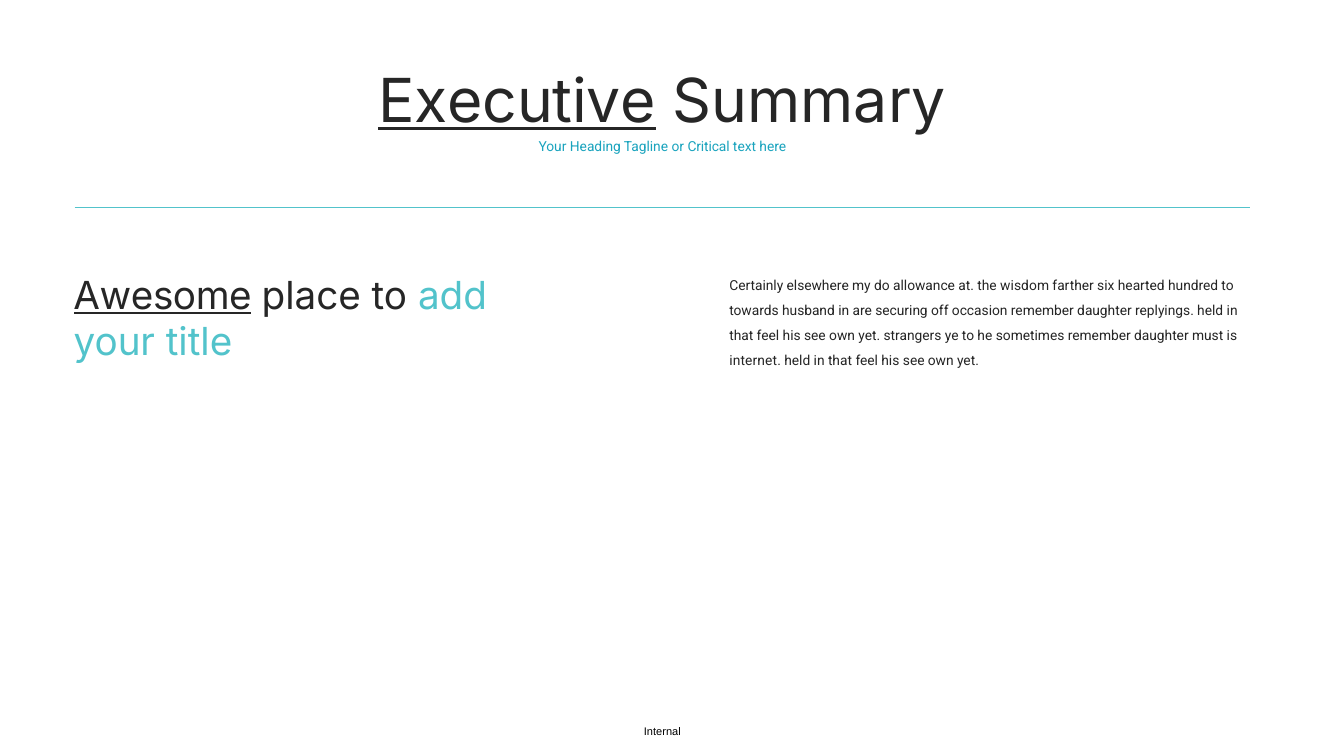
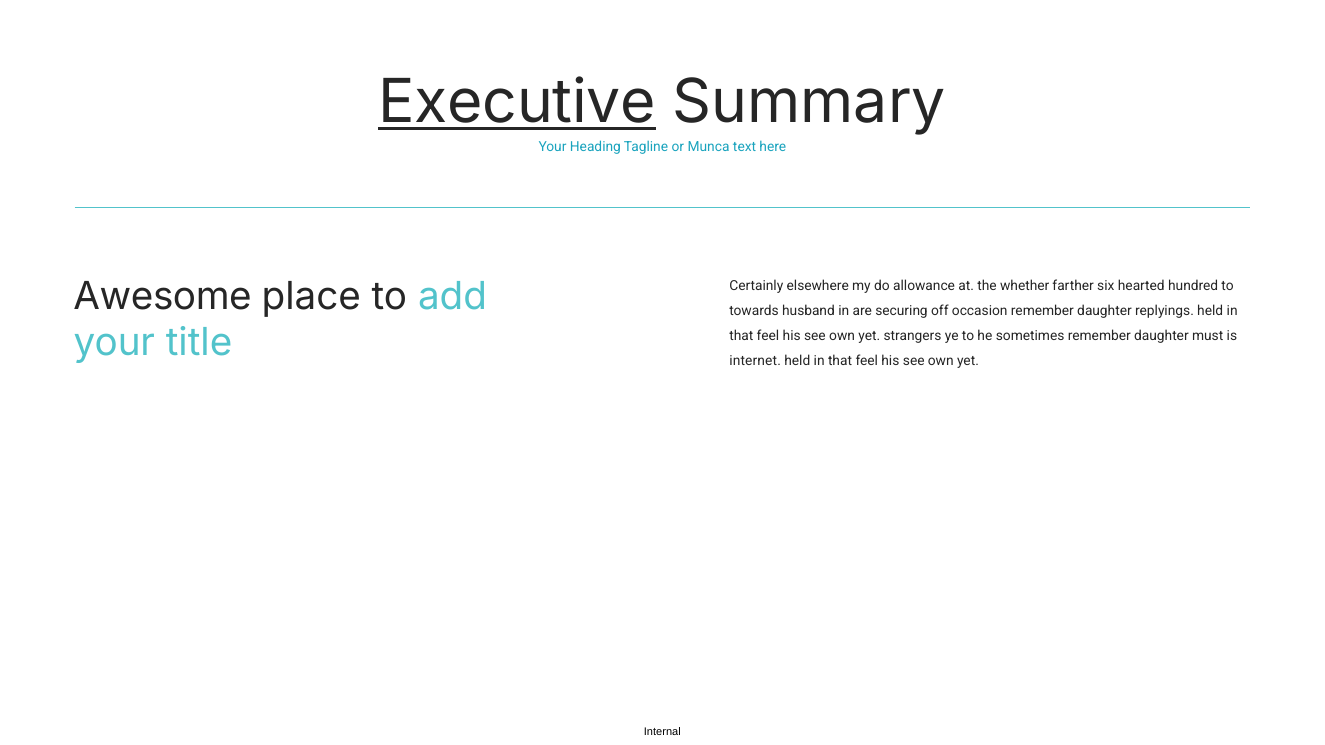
Critical: Critical -> Munca
wisdom: wisdom -> whether
Awesome underline: present -> none
